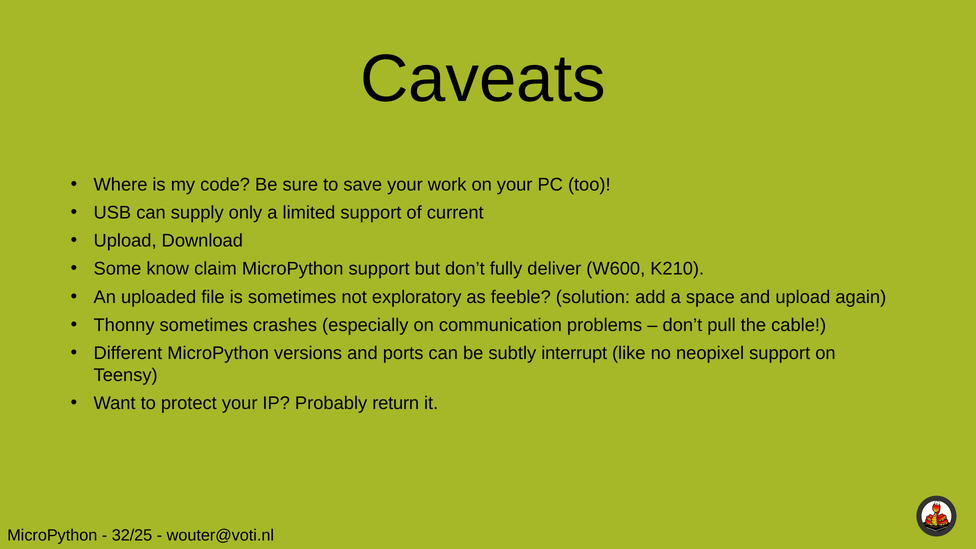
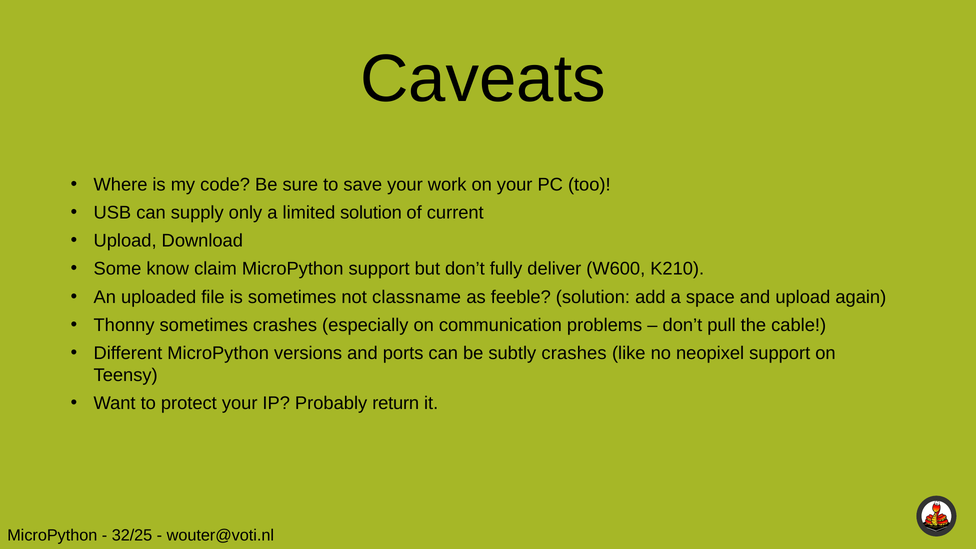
limited support: support -> solution
exploratory: exploratory -> classname
subtly interrupt: interrupt -> crashes
